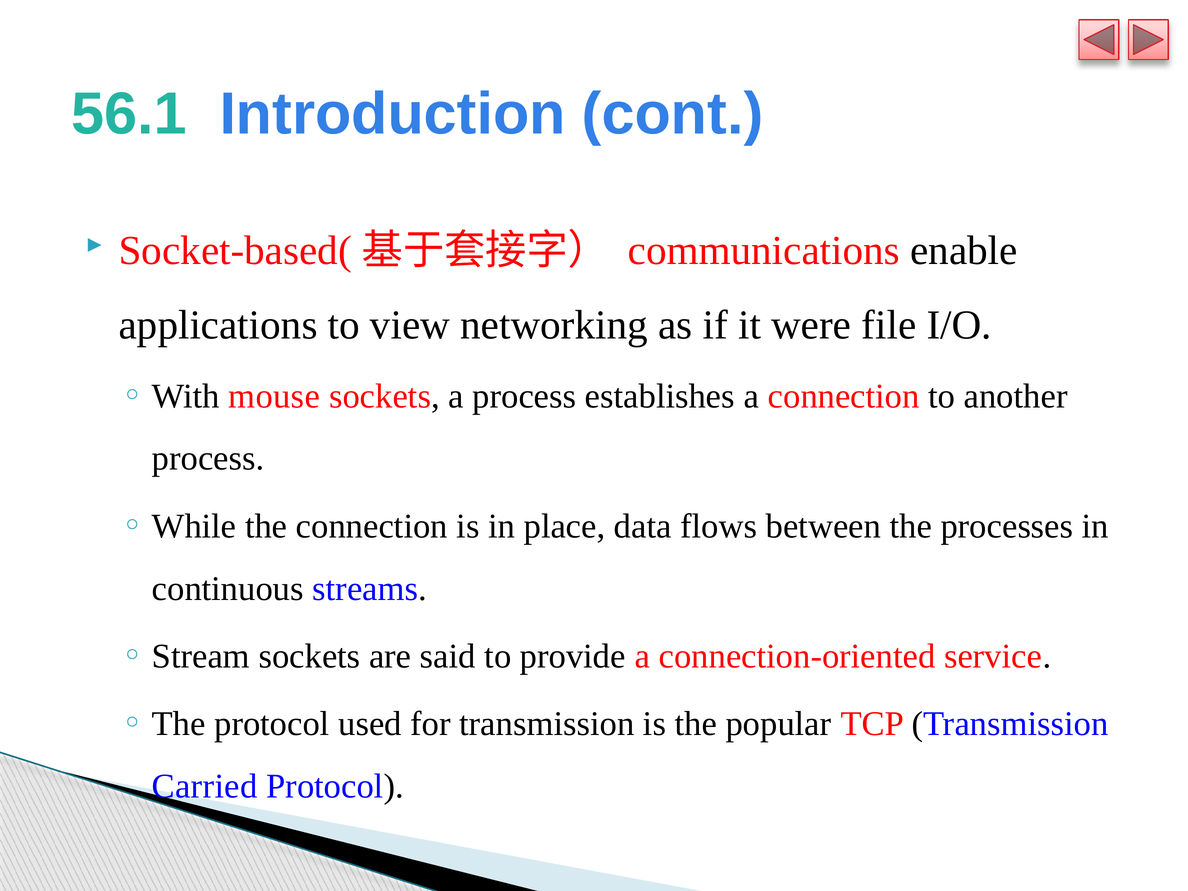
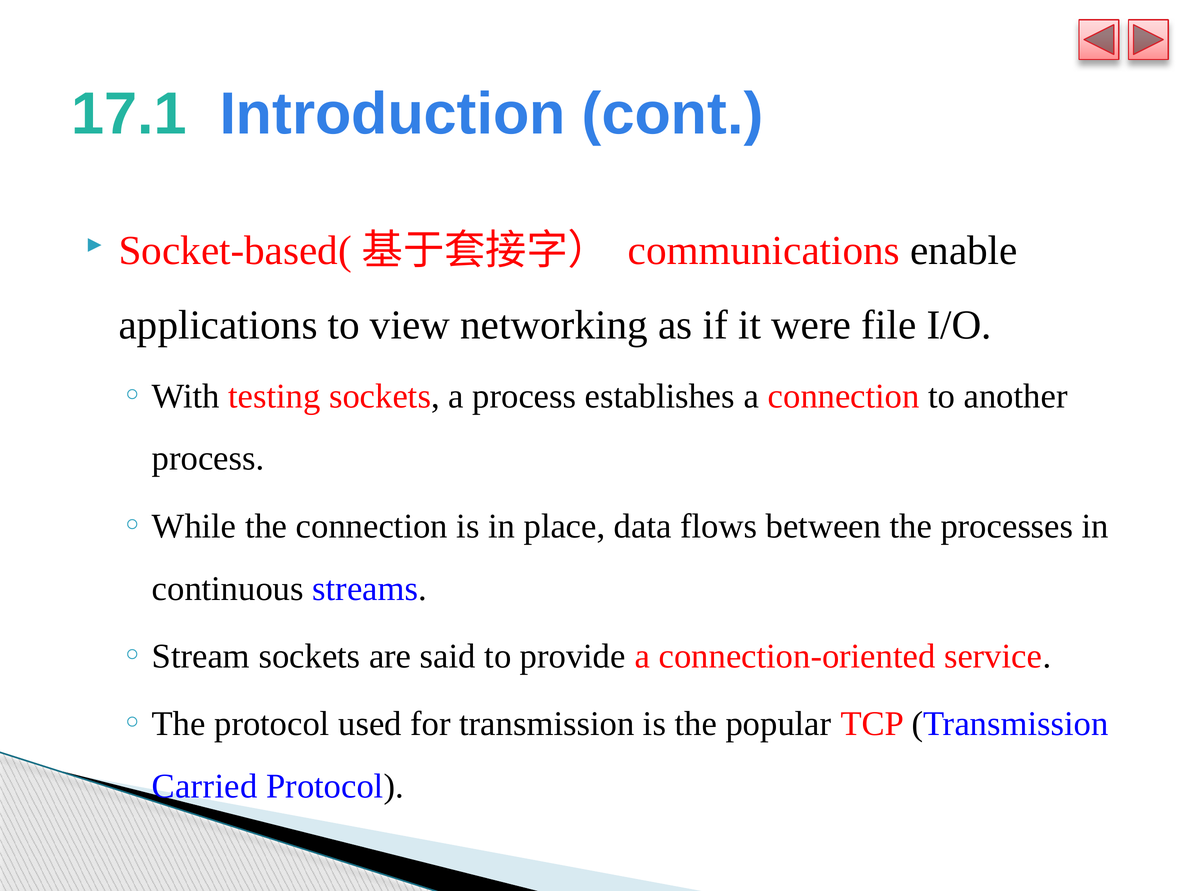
56.1: 56.1 -> 17.1
mouse: mouse -> testing
